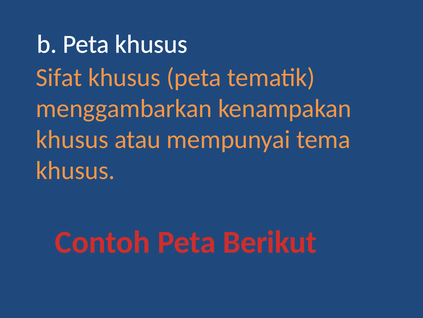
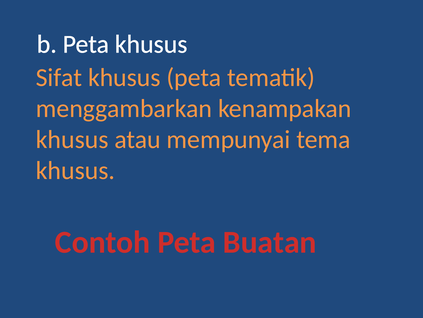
Berikut: Berikut -> Buatan
